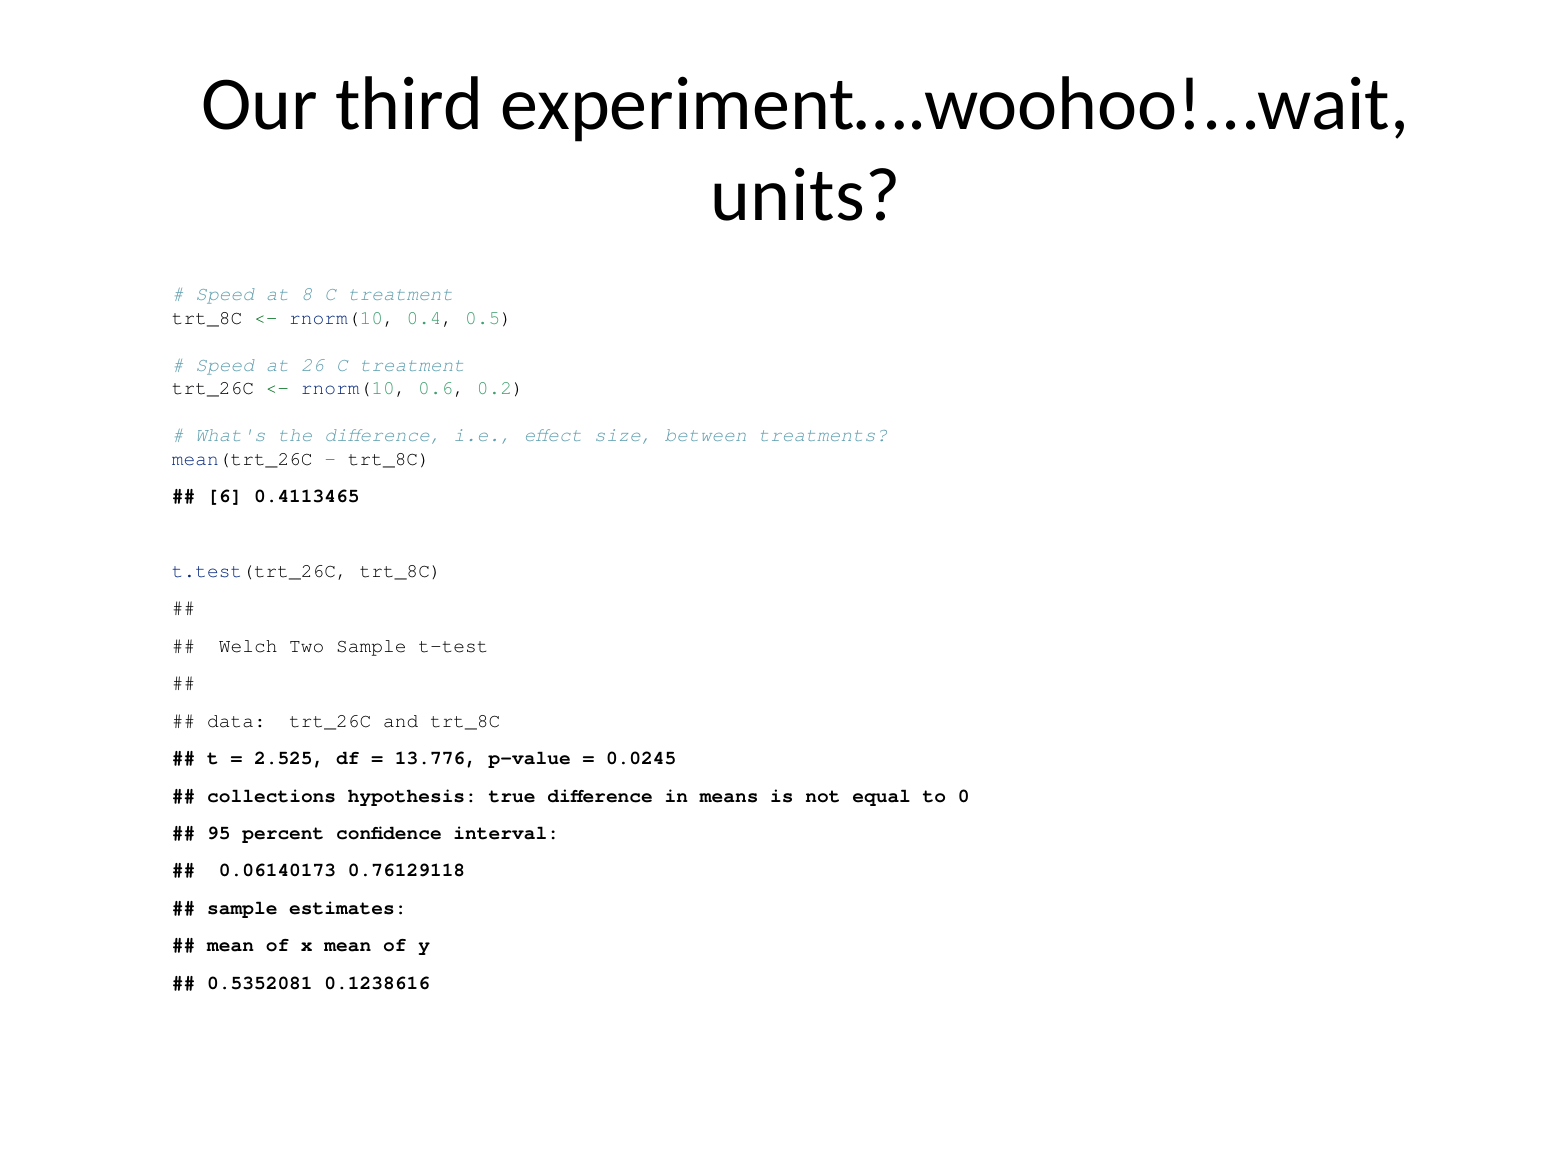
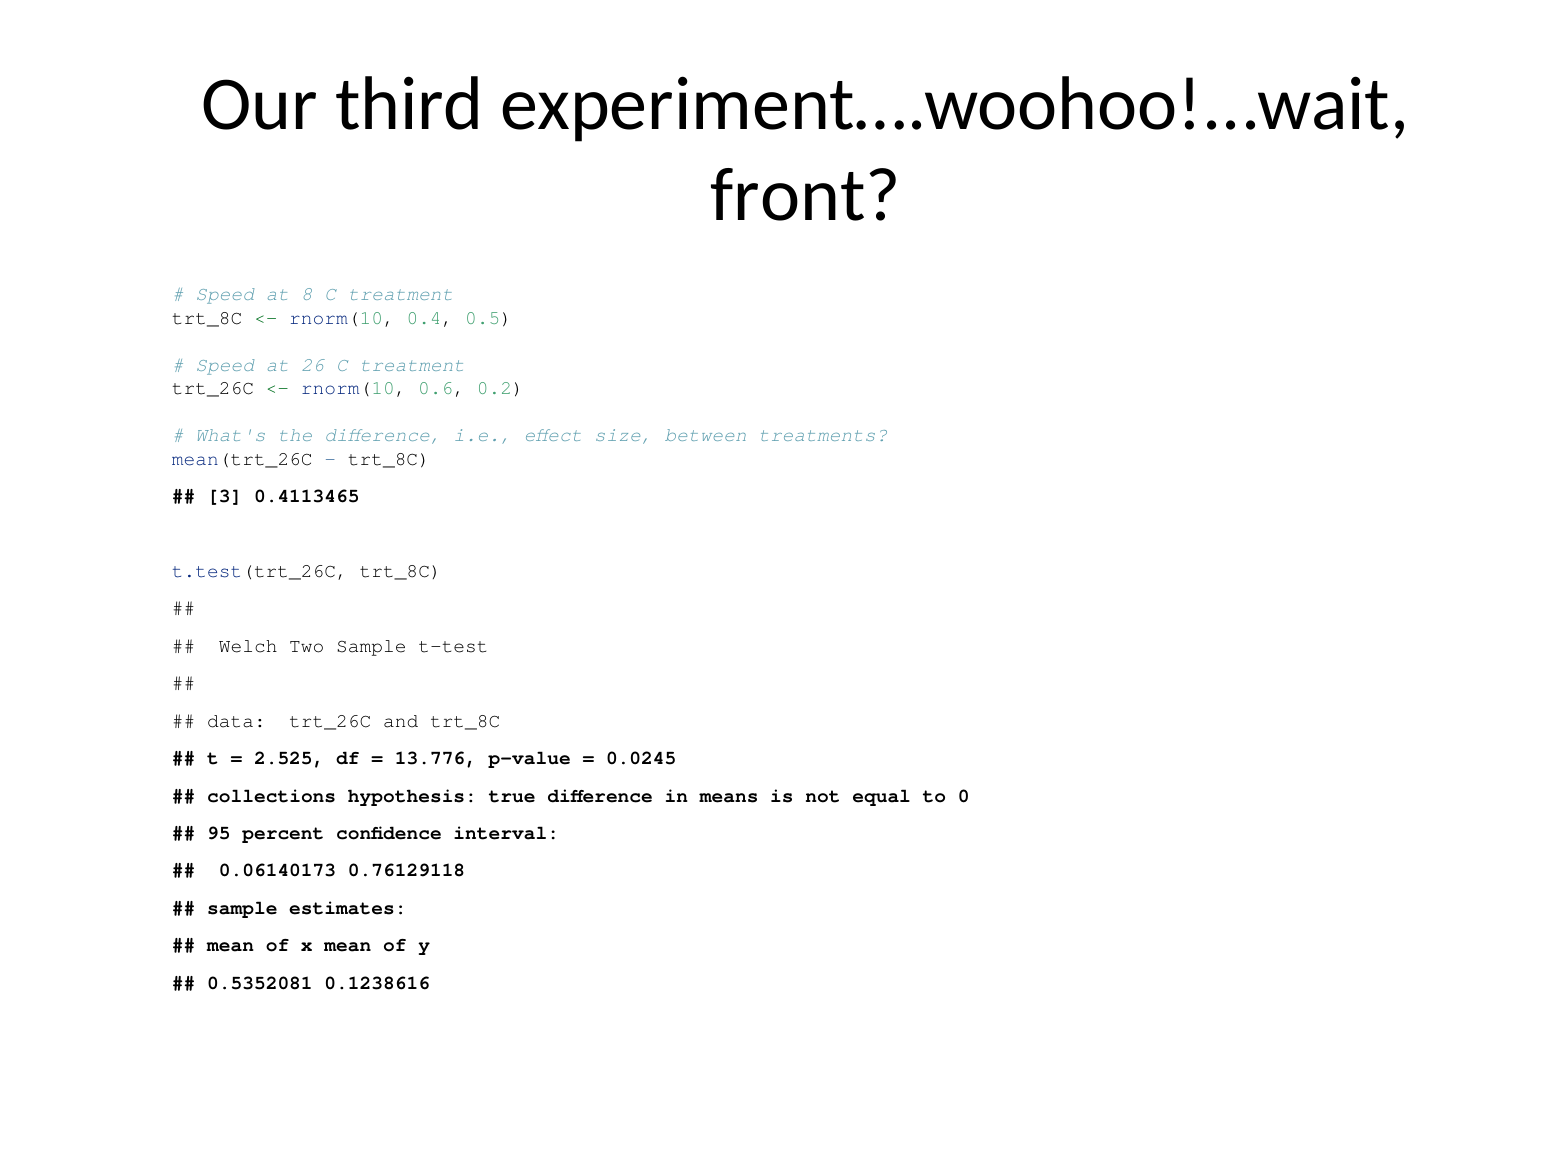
units: units -> front
6: 6 -> 3
